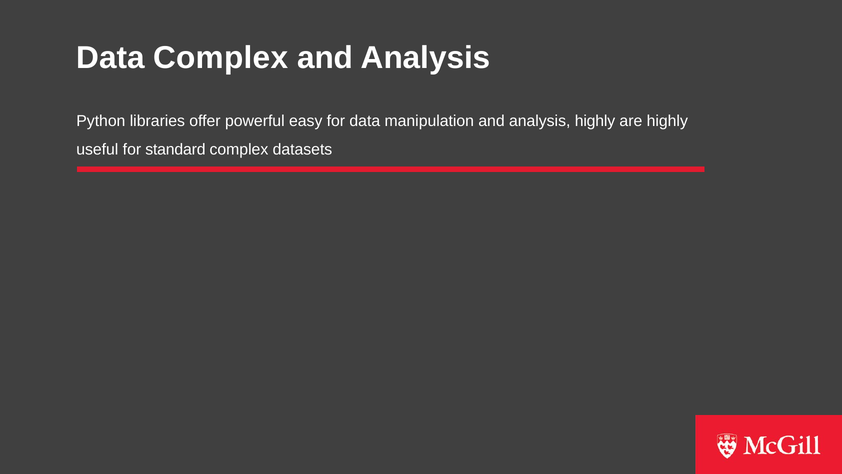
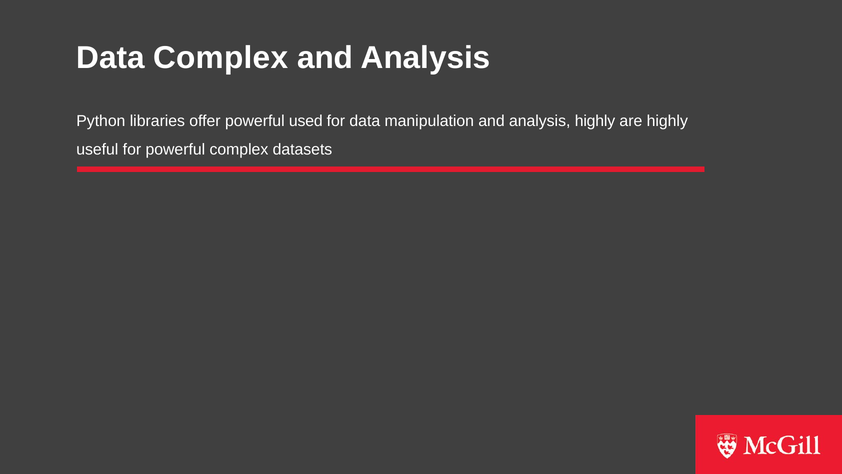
easy: easy -> used
for standard: standard -> powerful
